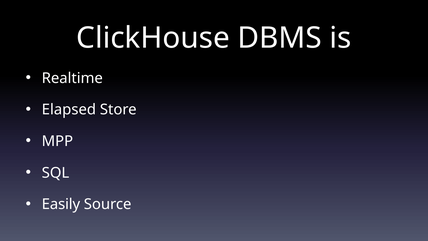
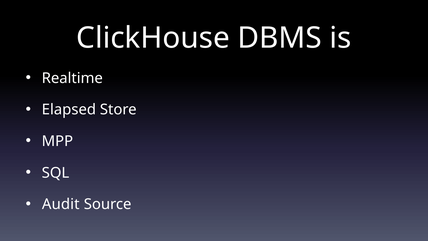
Easily: Easily -> Audit
